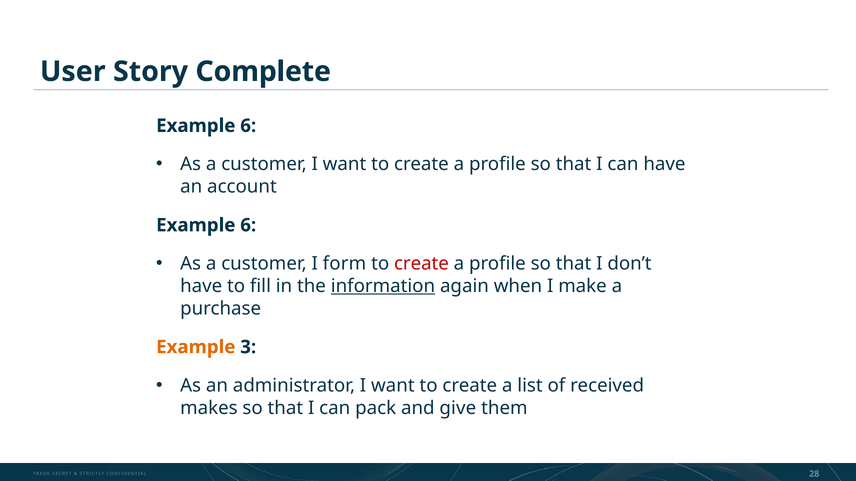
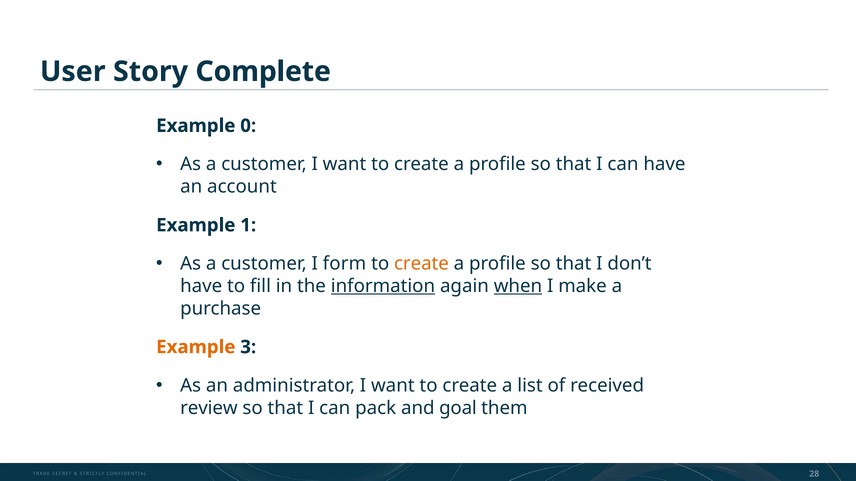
6 at (248, 126): 6 -> 0
6 at (248, 225): 6 -> 1
create at (421, 264) colour: red -> orange
when underline: none -> present
makes: makes -> review
give: give -> goal
